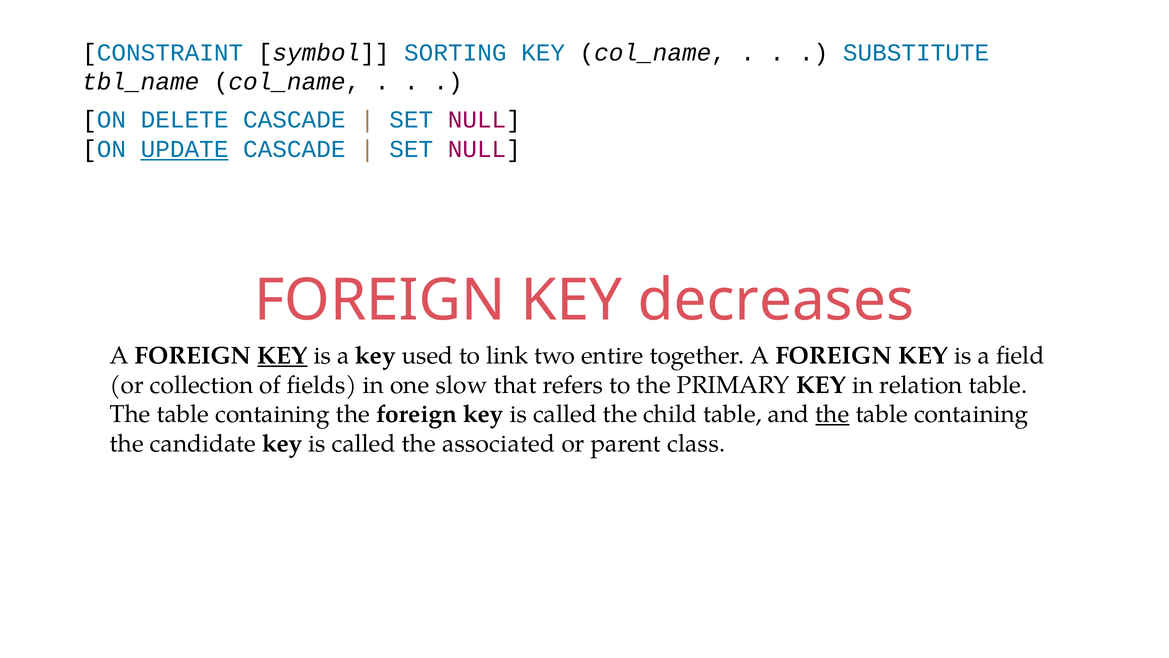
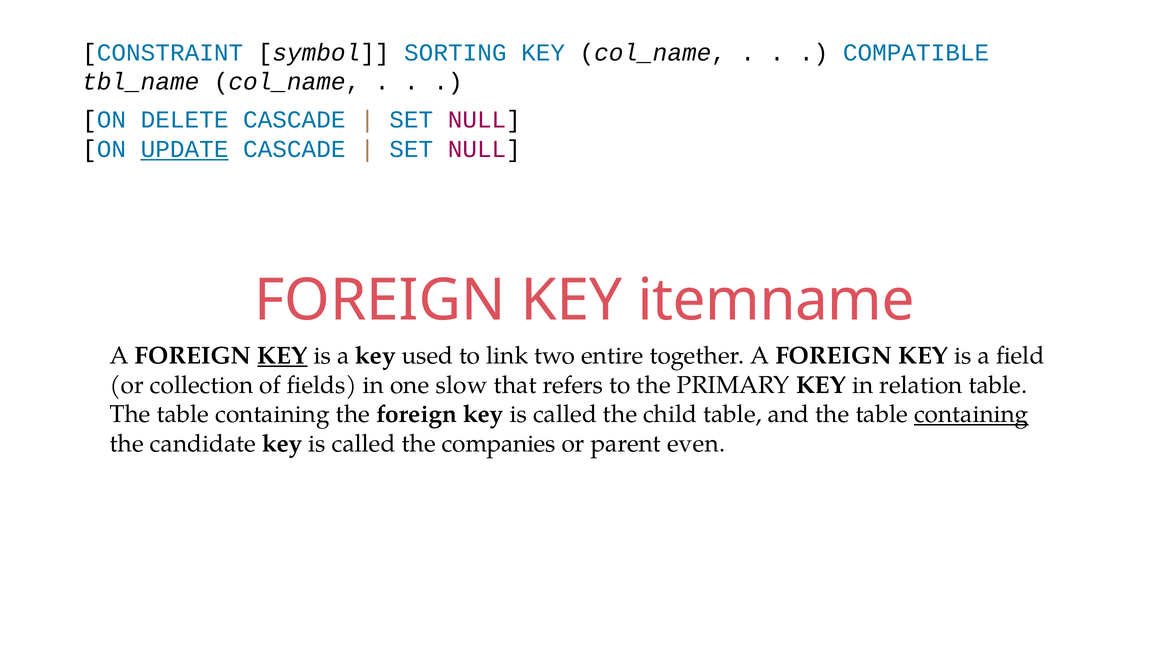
SUBSTITUTE: SUBSTITUTE -> COMPATIBLE
decreases: decreases -> itemname
the at (832, 414) underline: present -> none
containing at (971, 414) underline: none -> present
associated: associated -> companies
class: class -> even
